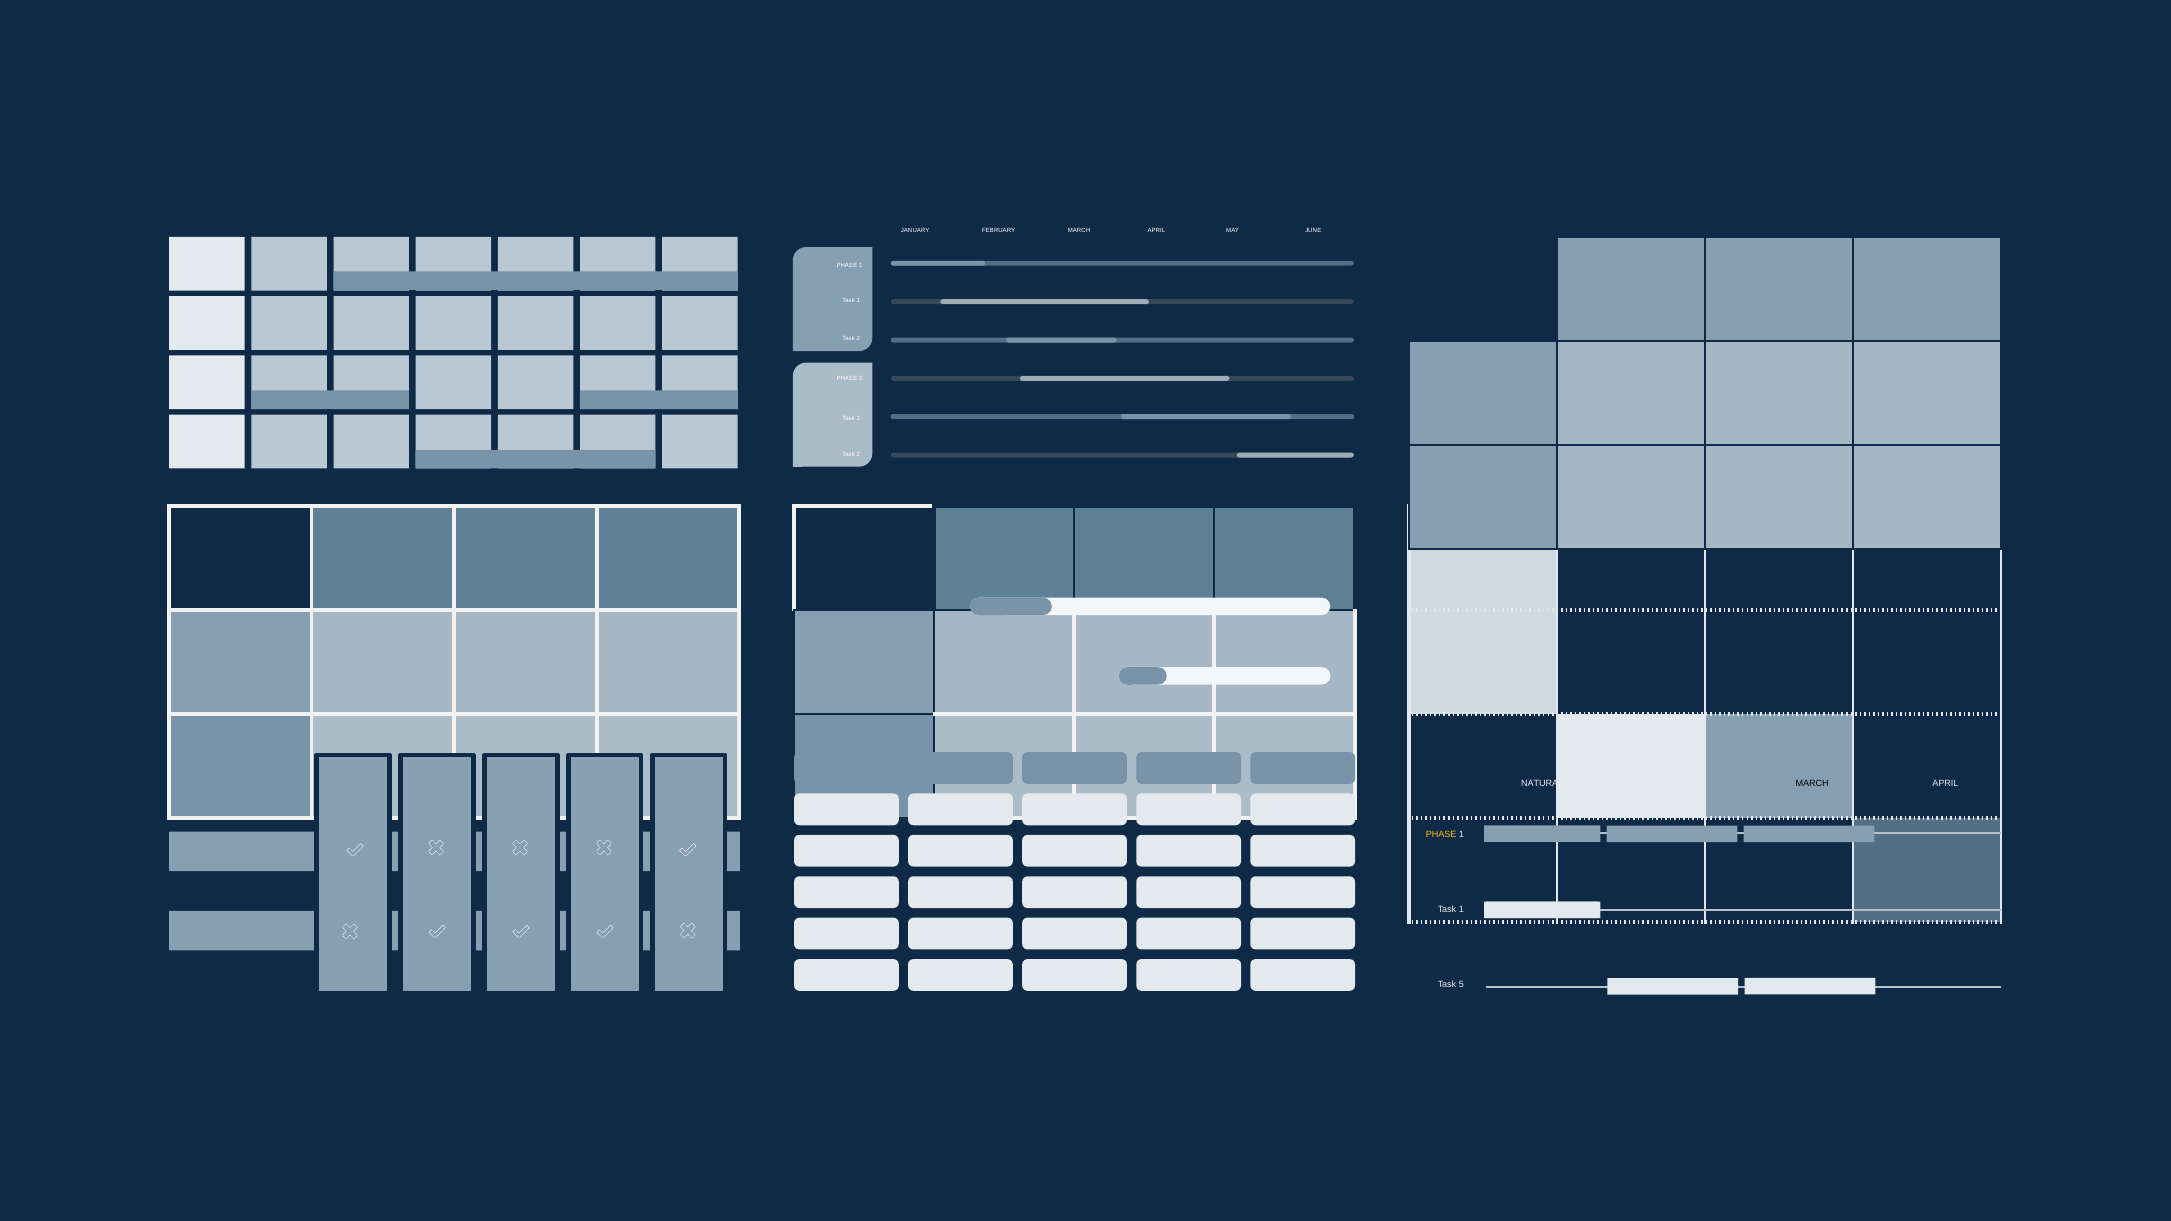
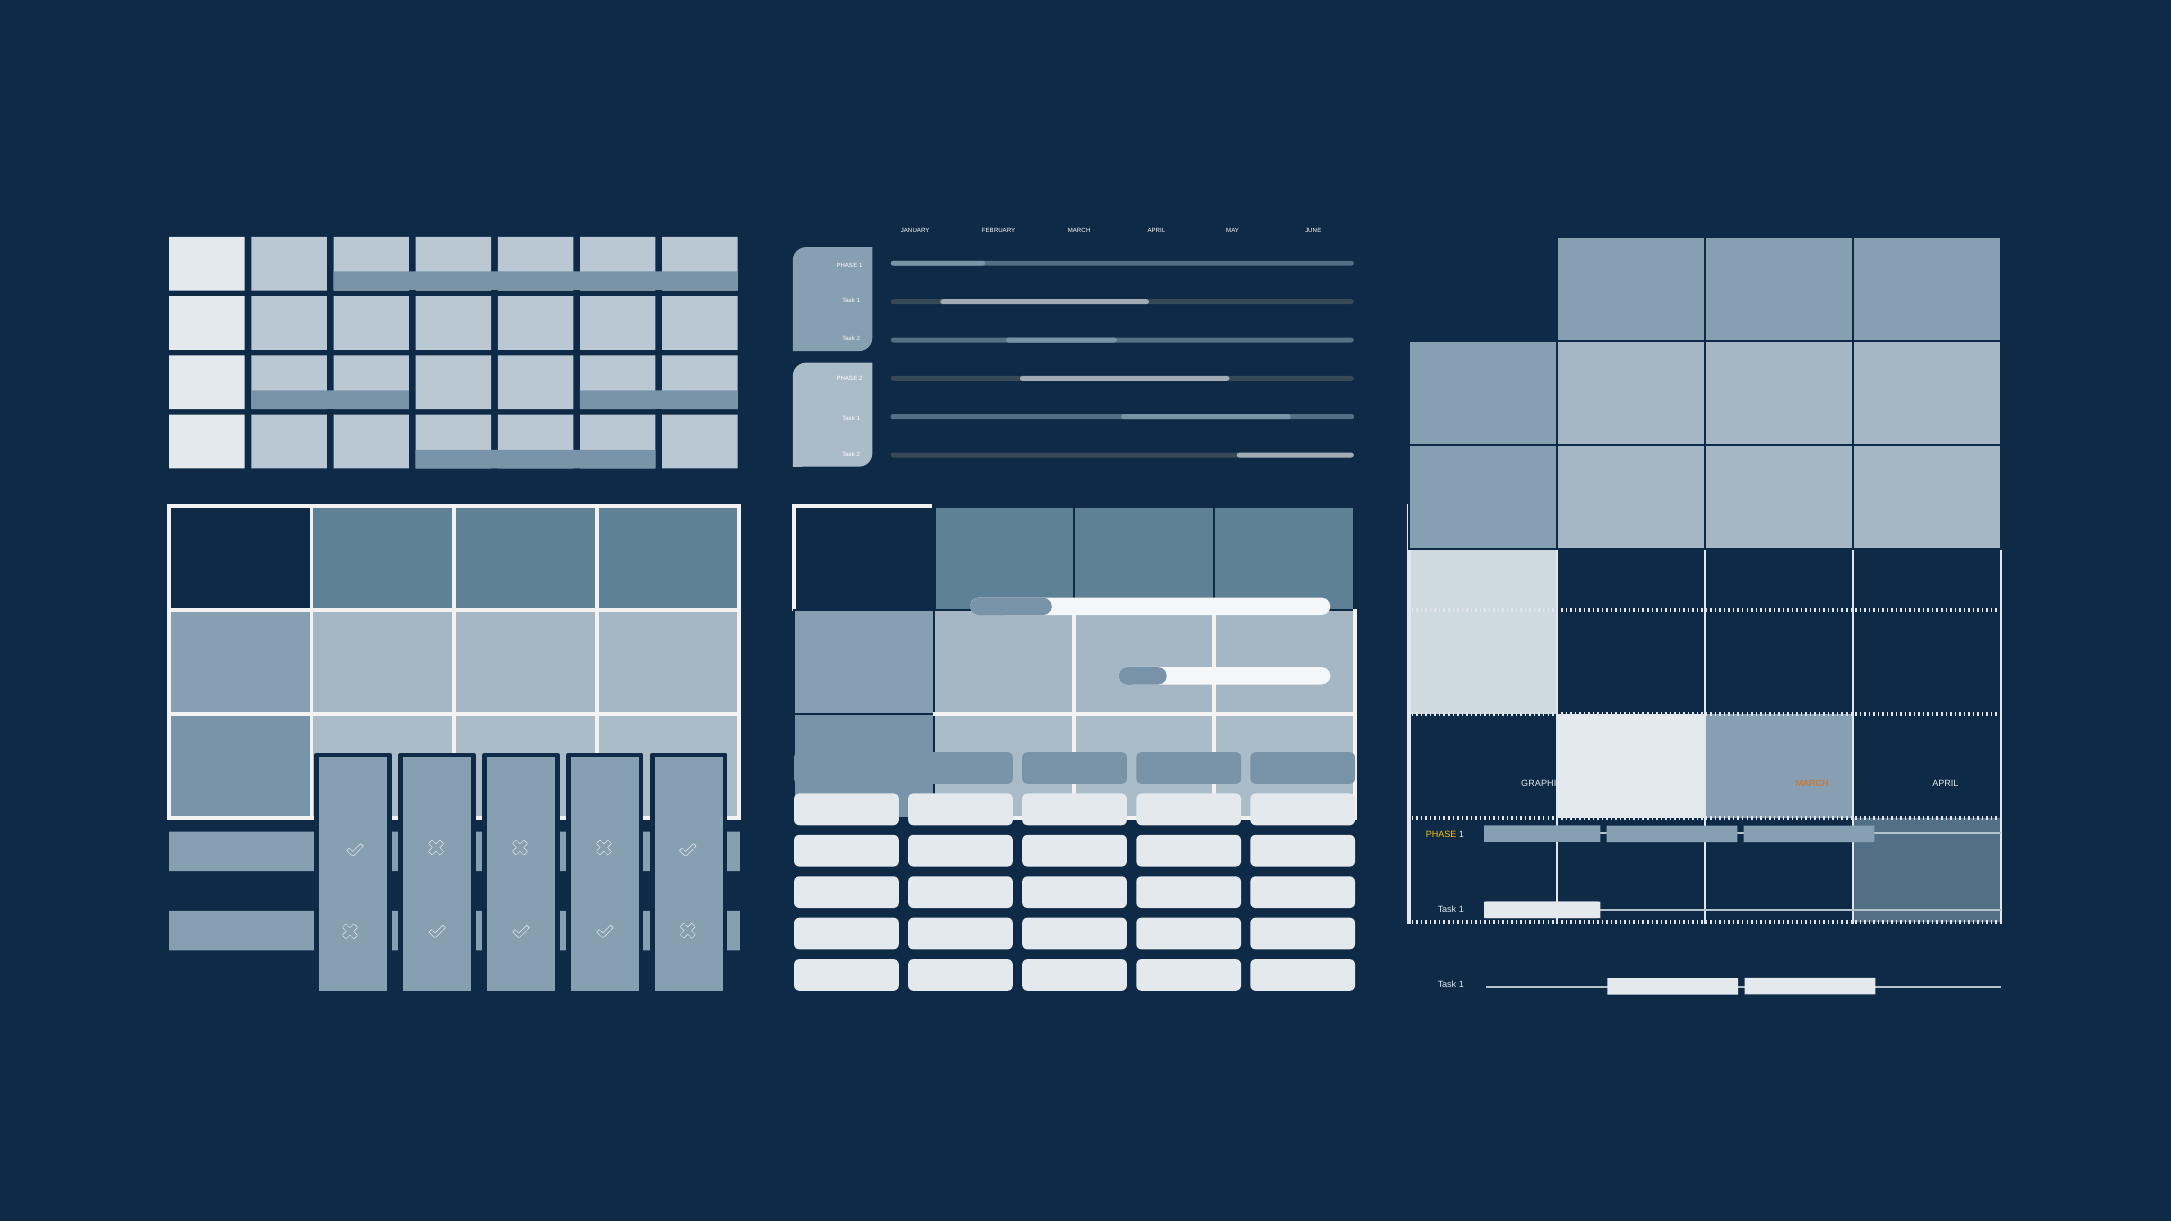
NATURAL: NATURAL -> GRAPHIC
MARCH at (1812, 784) colour: black -> orange
5 at (1461, 984): 5 -> 1
